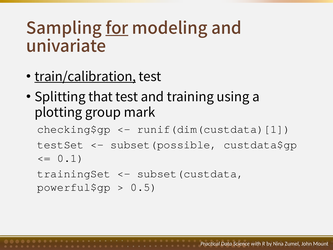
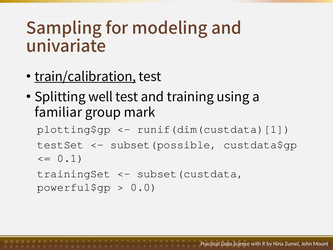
for underline: present -> none
that: that -> well
plotting: plotting -> familiar
checking$gp: checking$gp -> plotting$gp
0.5: 0.5 -> 0.0
